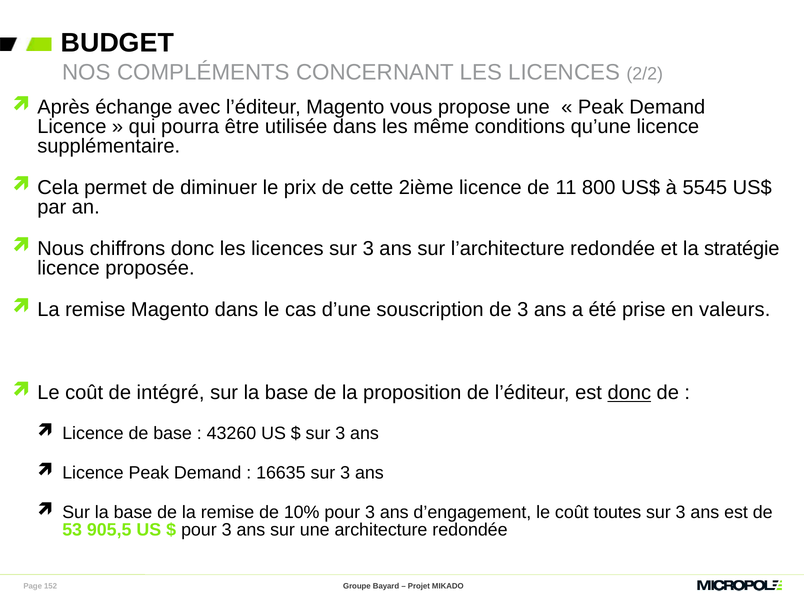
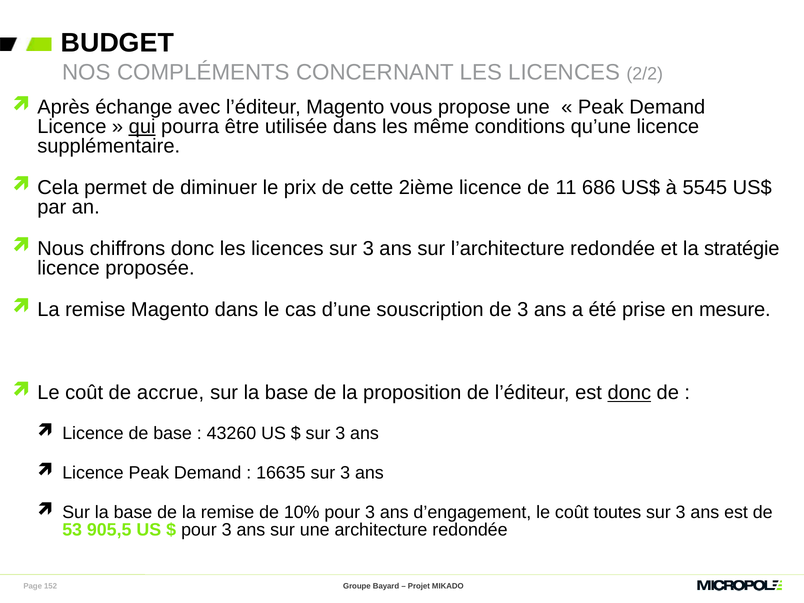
qui underline: none -> present
800: 800 -> 686
valeurs: valeurs -> mesure
intégré: intégré -> accrue
